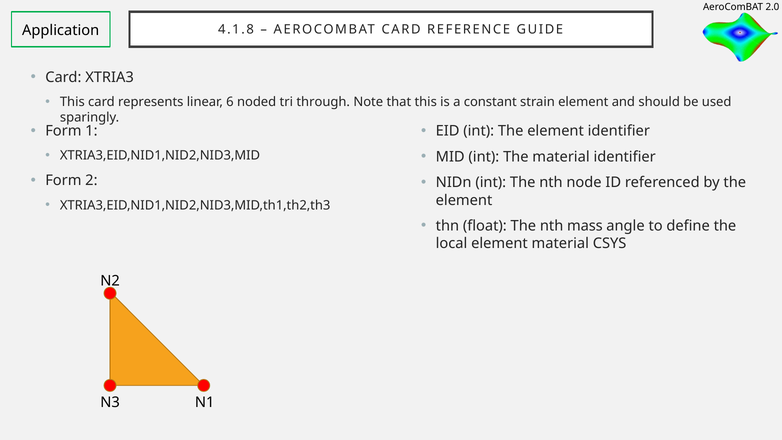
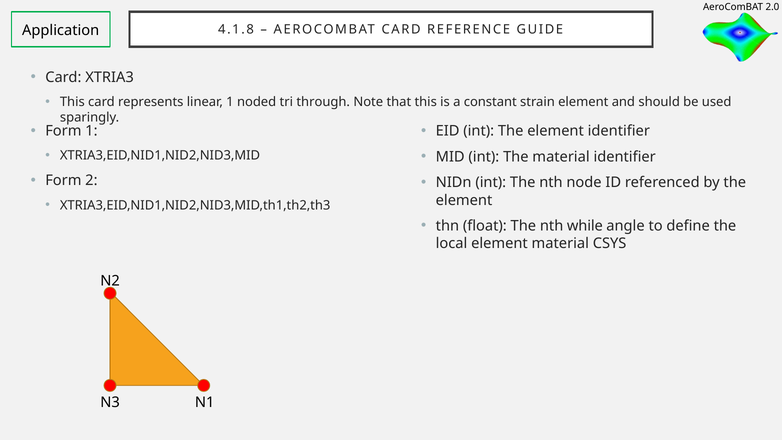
linear 6: 6 -> 1
mass: mass -> while
